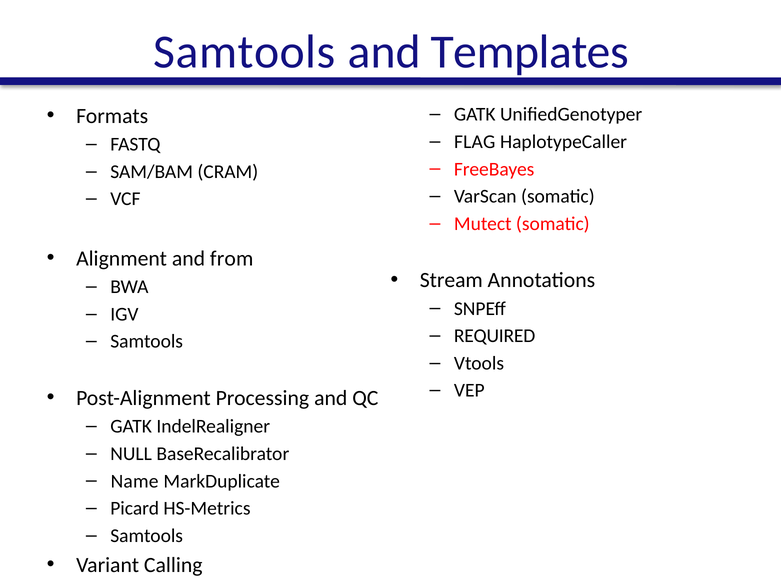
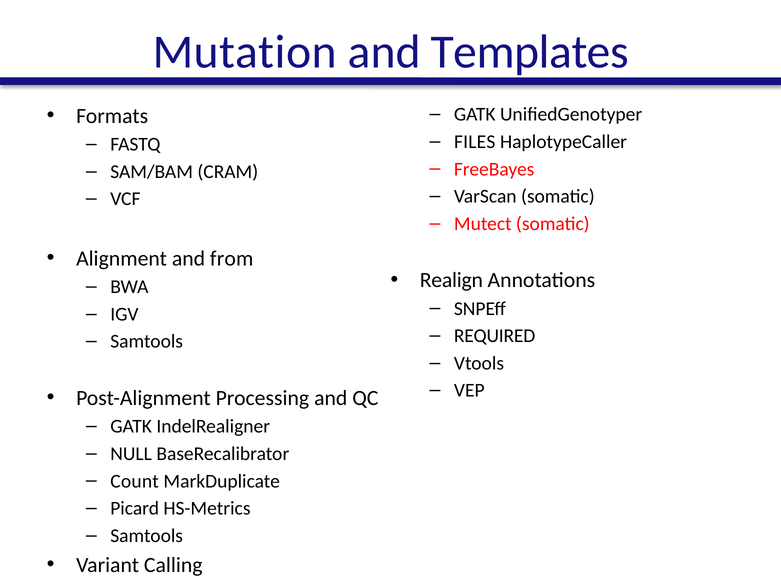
Samtools at (244, 52): Samtools -> Mutation
FLAG: FLAG -> FILES
Stream: Stream -> Realign
Name: Name -> Count
